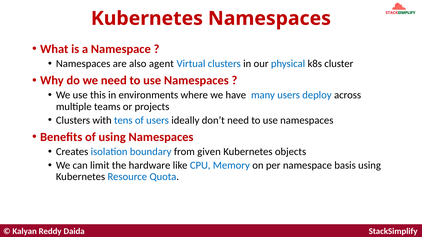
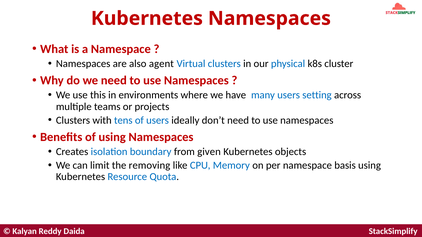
deploy: deploy -> setting
hardware: hardware -> removing
